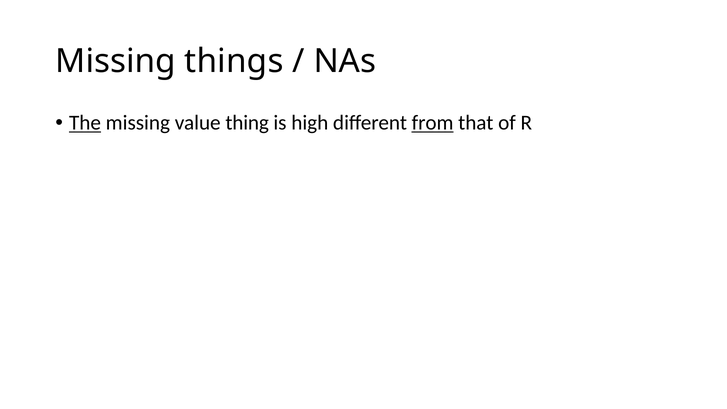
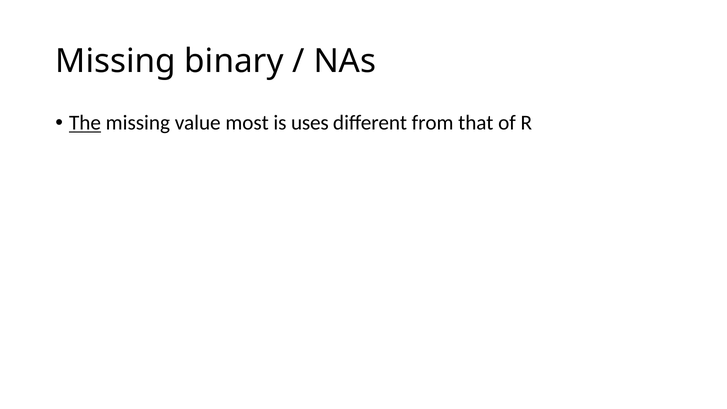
things: things -> binary
thing: thing -> most
high: high -> uses
from underline: present -> none
